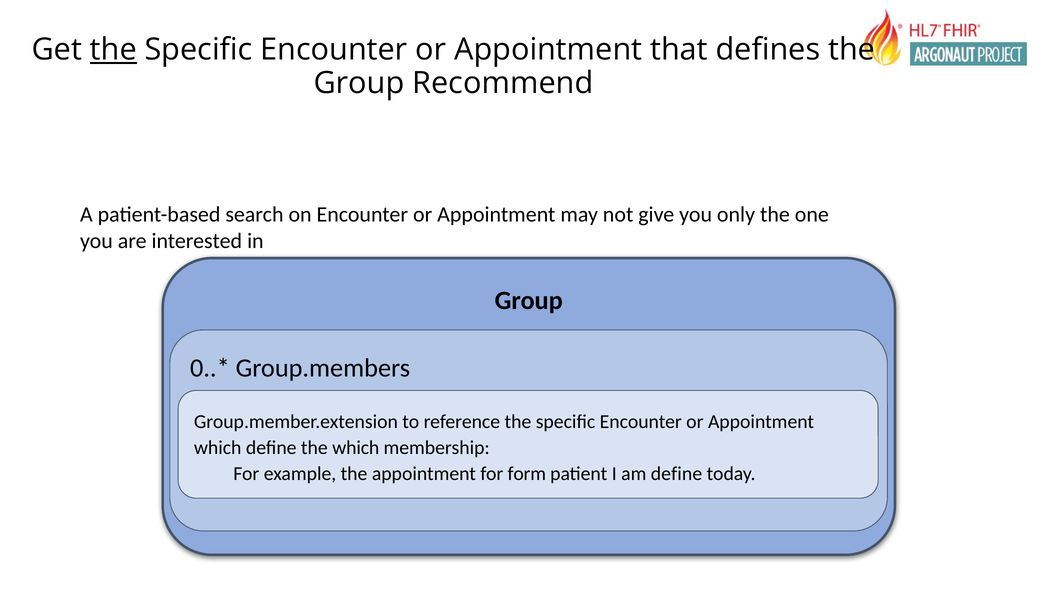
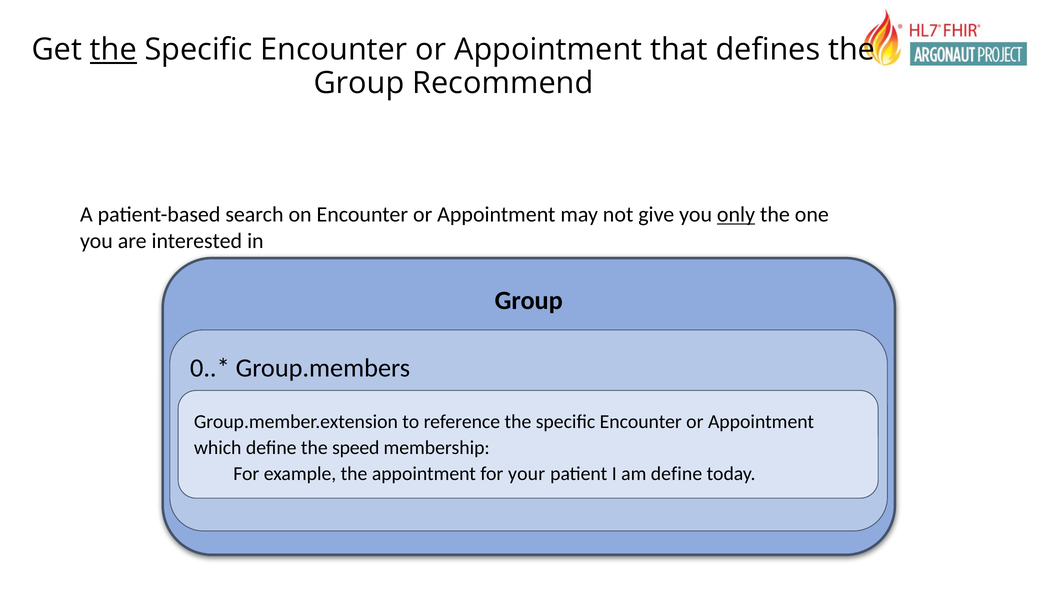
only underline: none -> present
the which: which -> speed
form: form -> your
